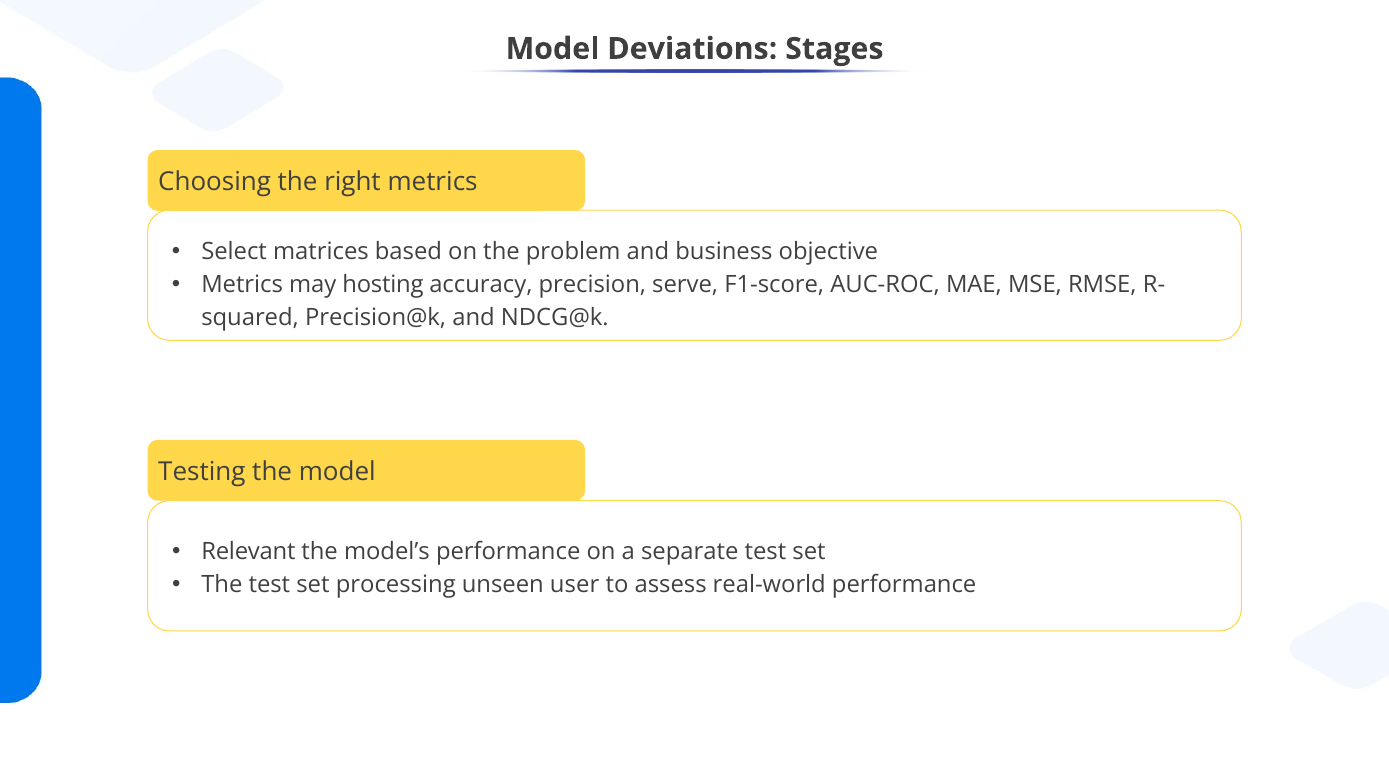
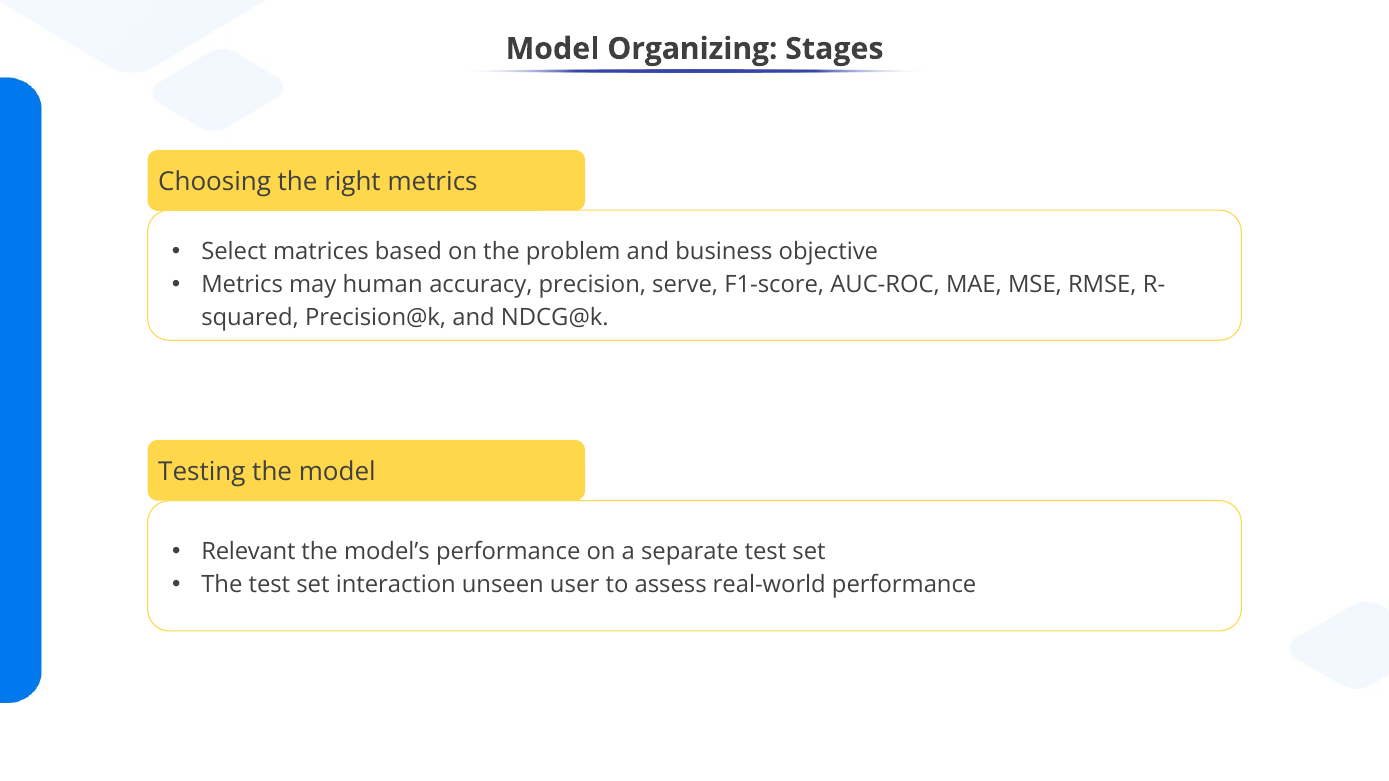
Deviations: Deviations -> Organizing
hosting: hosting -> human
processing: processing -> interaction
